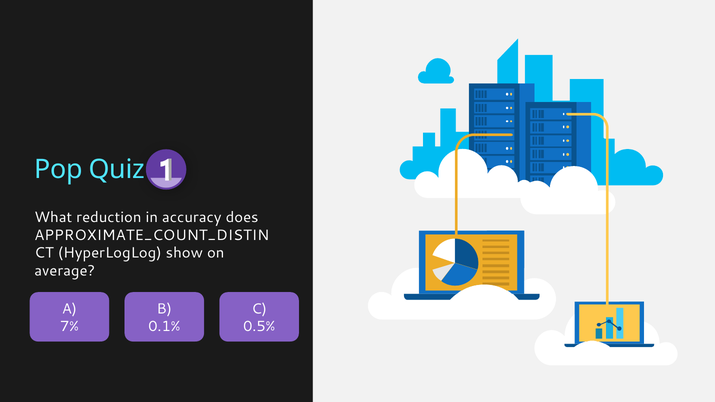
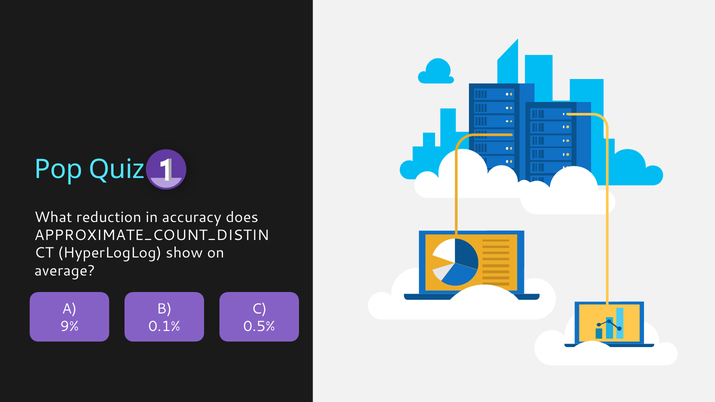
7%: 7% -> 9%
